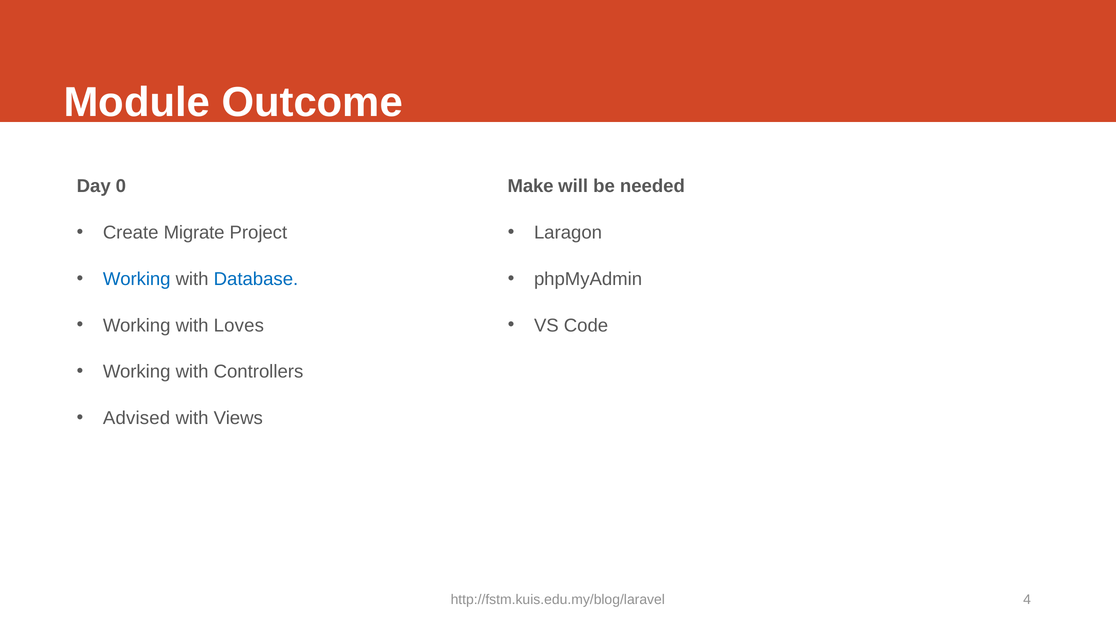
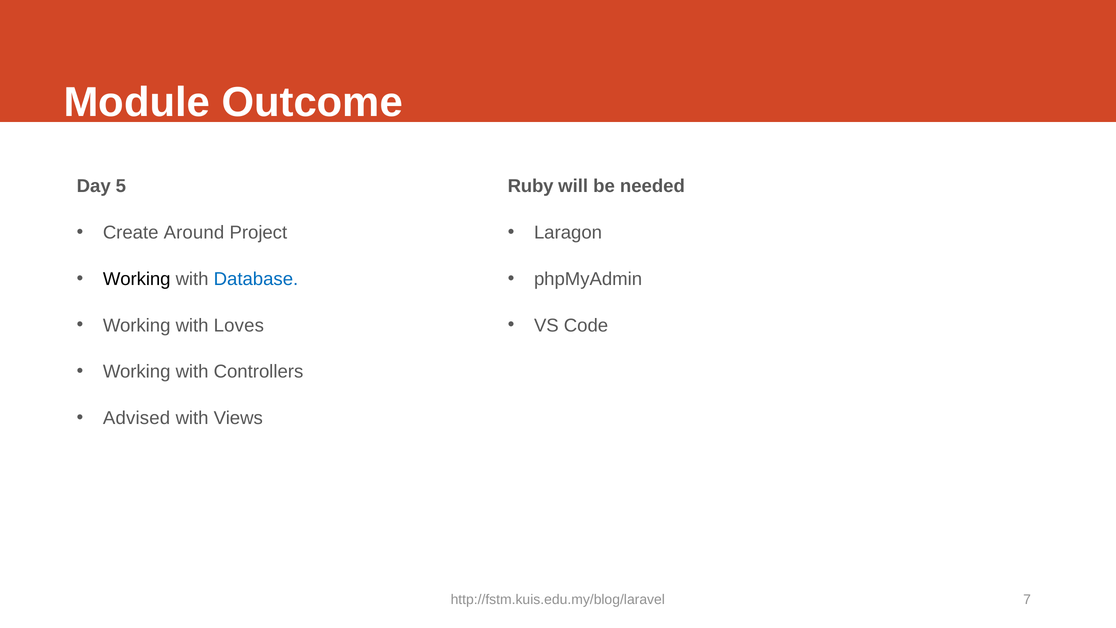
0: 0 -> 5
Make: Make -> Ruby
Migrate: Migrate -> Around
Working at (137, 279) colour: blue -> black
4: 4 -> 7
